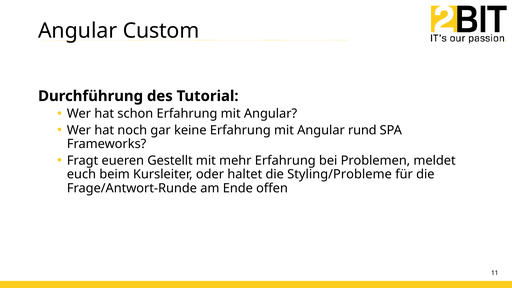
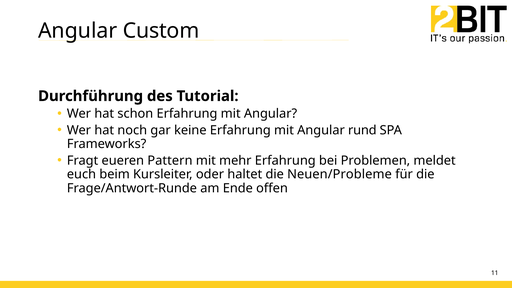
Gestellt: Gestellt -> Pattern
Styling/Probleme: Styling/Probleme -> Neuen/Probleme
